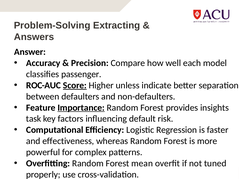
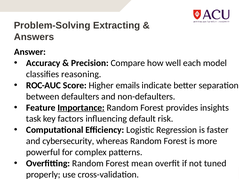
passenger: passenger -> reasoning
Score underline: present -> none
unless: unless -> emails
effectiveness: effectiveness -> cybersecurity
